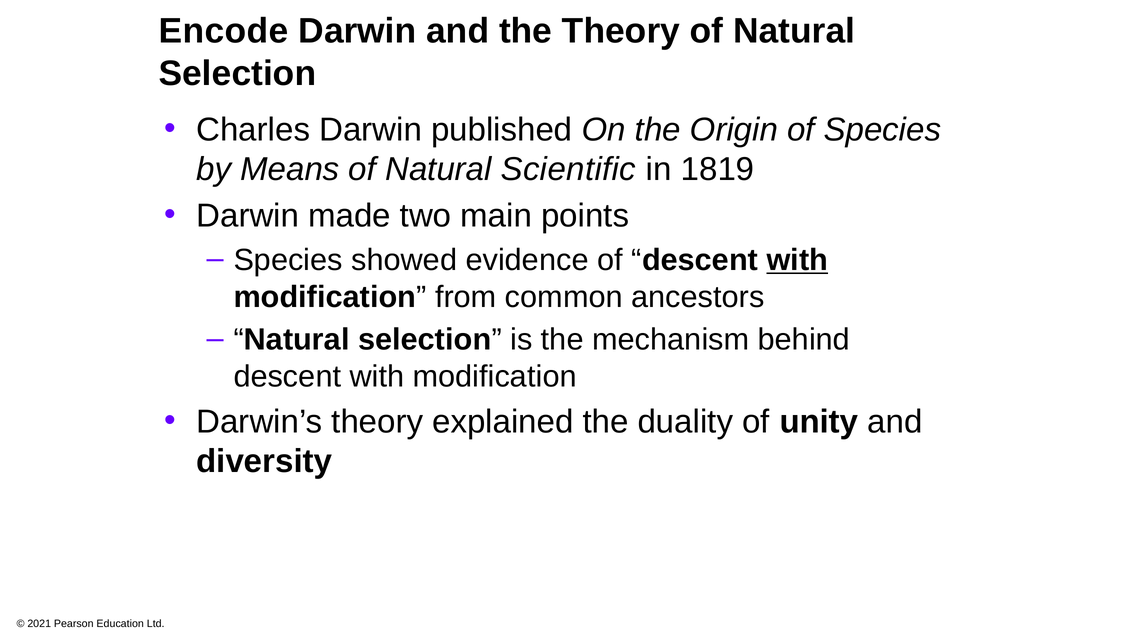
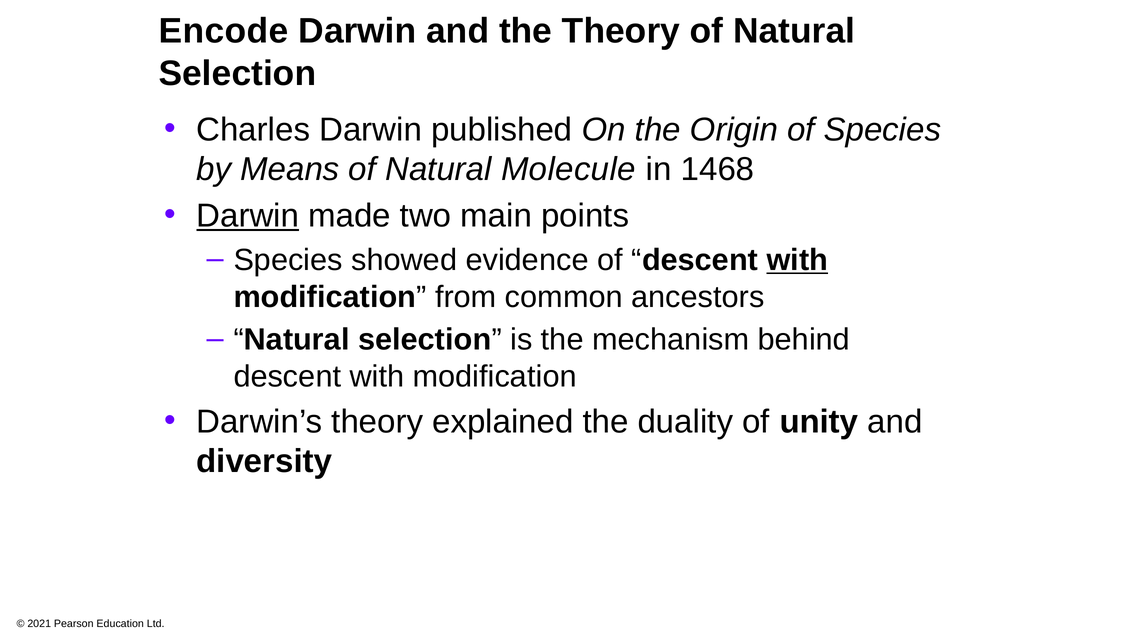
Scientific: Scientific -> Molecule
1819: 1819 -> 1468
Darwin at (248, 216) underline: none -> present
